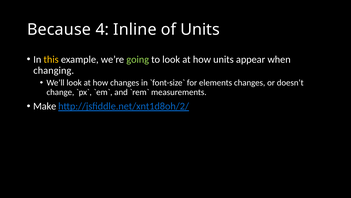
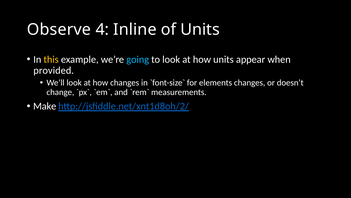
Because: Because -> Observe
going colour: light green -> light blue
changing: changing -> provided
